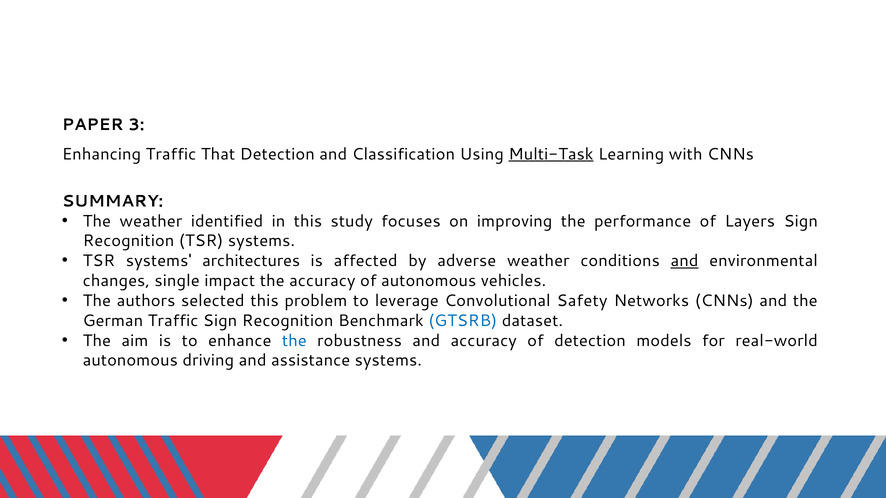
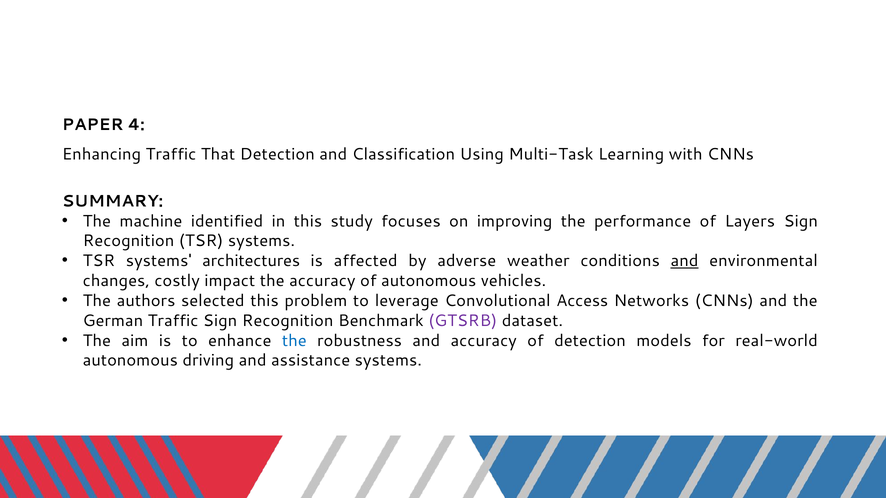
3: 3 -> 4
Multi-Task underline: present -> none
The weather: weather -> machine
single: single -> costly
Safety: Safety -> Access
GTSRB colour: blue -> purple
